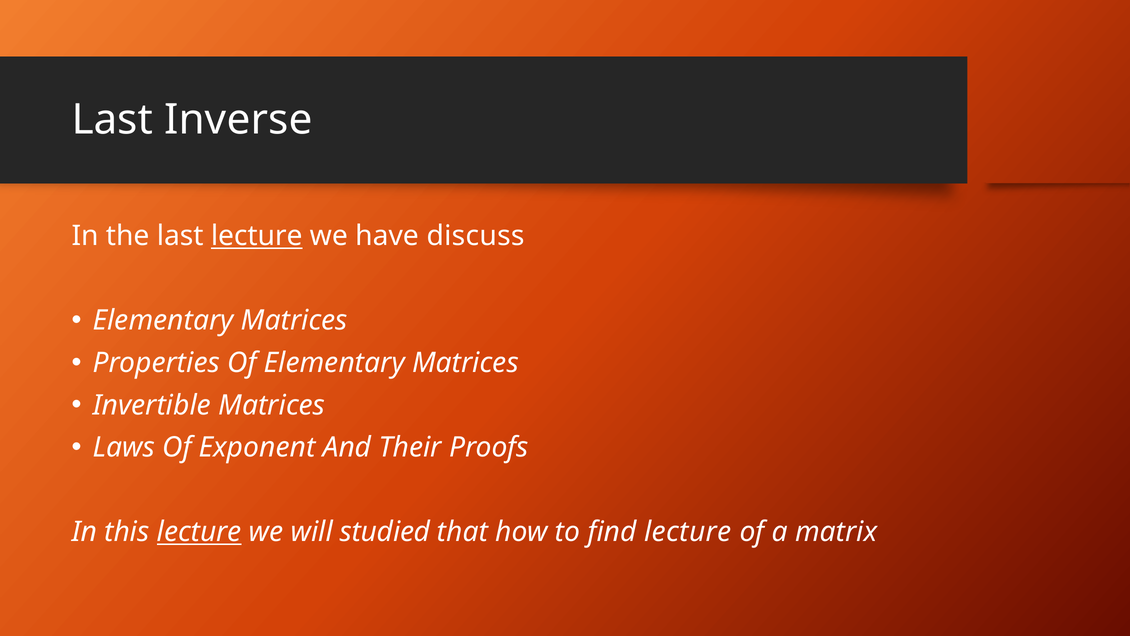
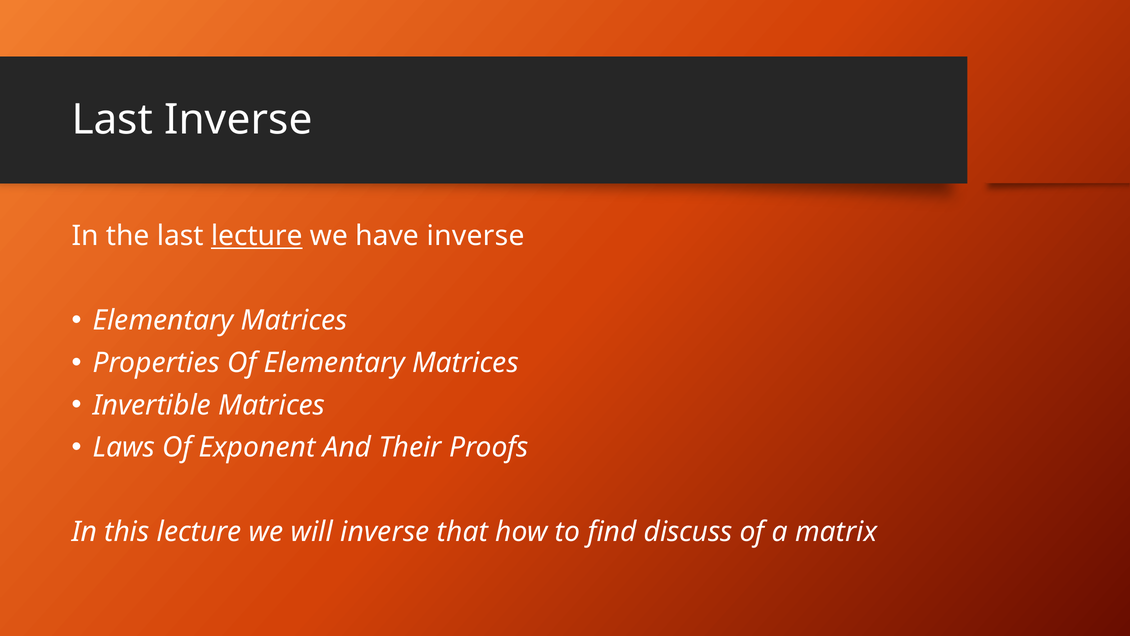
have discuss: discuss -> inverse
lecture at (199, 532) underline: present -> none
will studied: studied -> inverse
find lecture: lecture -> discuss
